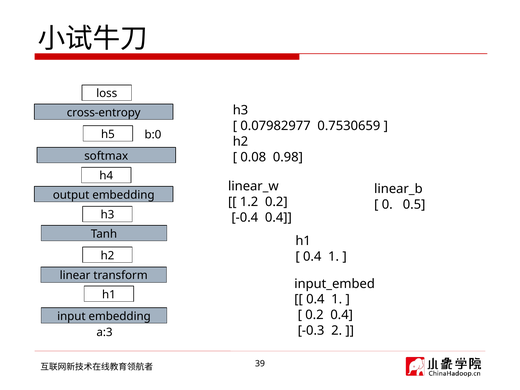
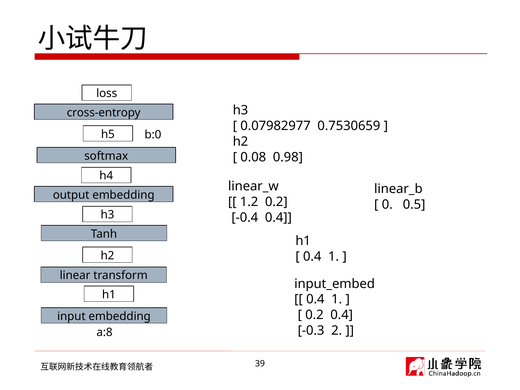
a:3: a:3 -> a:8
